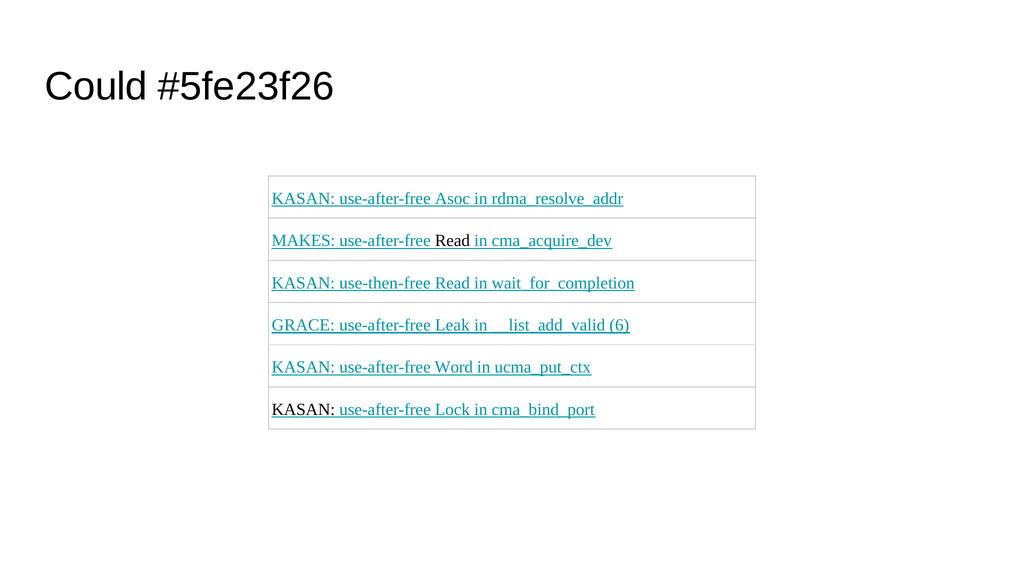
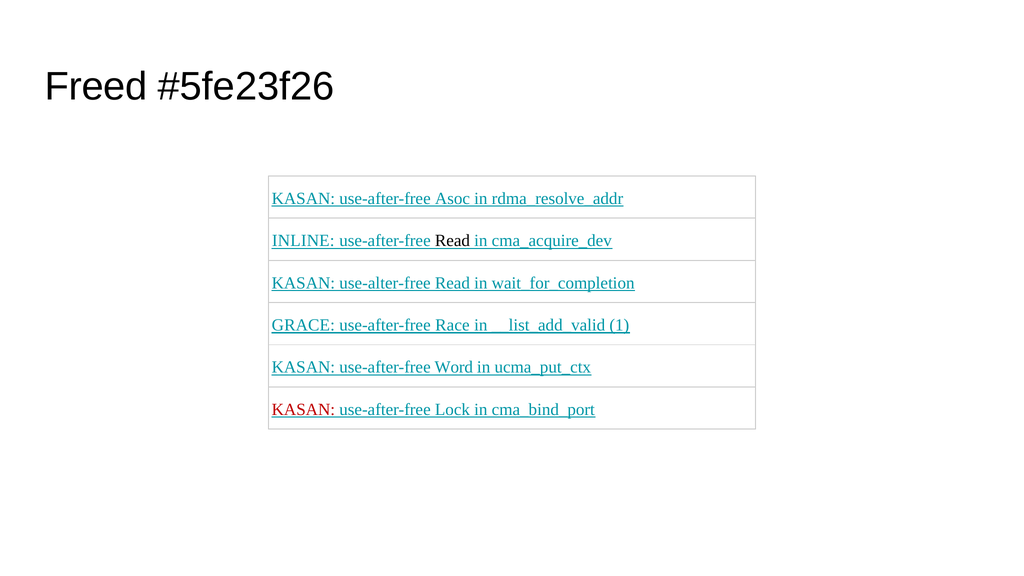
Could: Could -> Freed
MAKES: MAKES -> INLINE
use-then-free: use-then-free -> use-alter-free
Leak: Leak -> Race
6: 6 -> 1
KASAN at (303, 410) colour: black -> red
